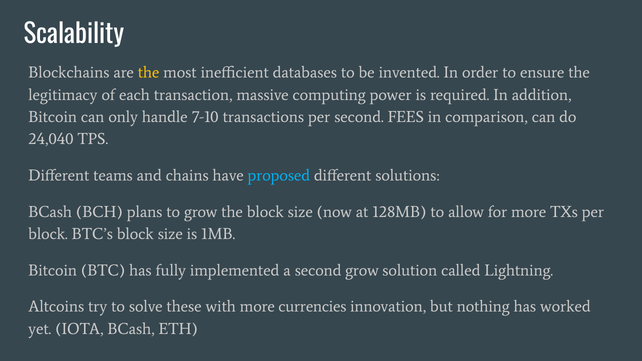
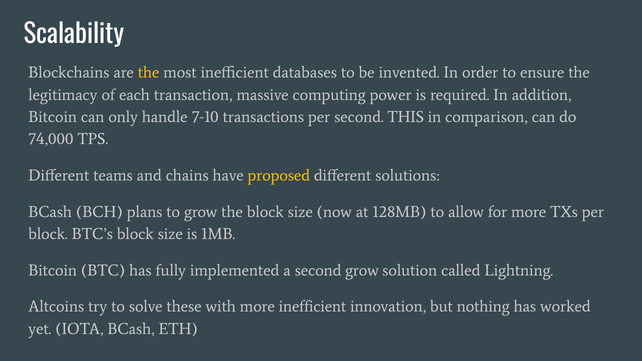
FEES: FEES -> THIS
24,040: 24,040 -> 74,000
proposed colour: light blue -> yellow
more currencies: currencies -> inefficient
